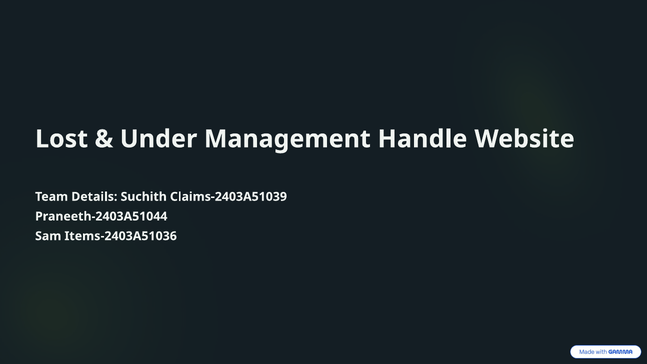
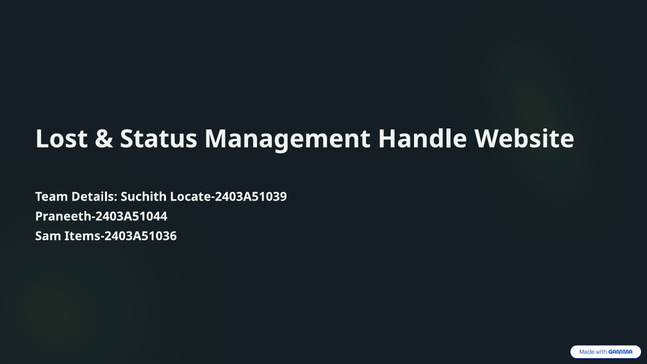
Under: Under -> Status
Claims-2403A51039: Claims-2403A51039 -> Locate-2403A51039
